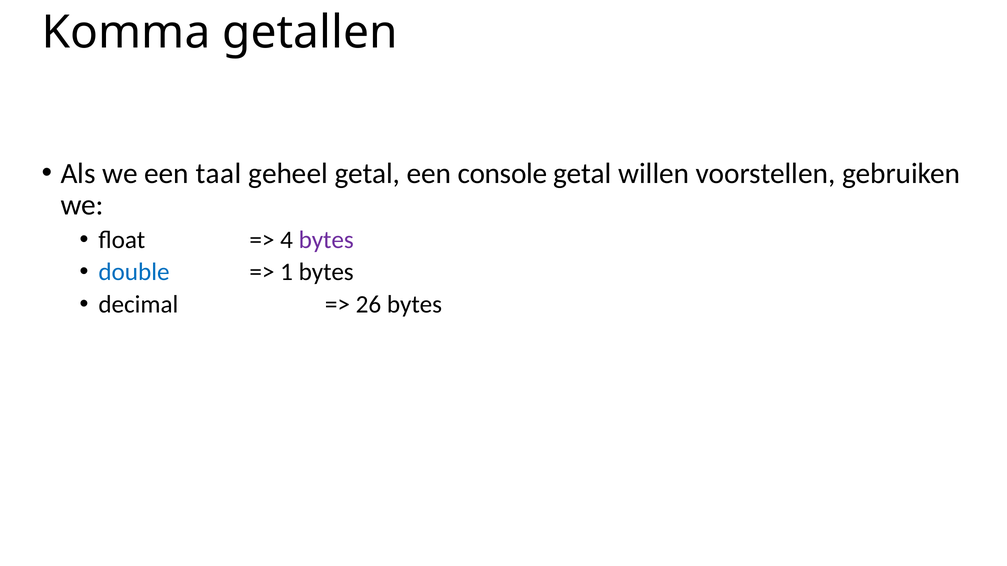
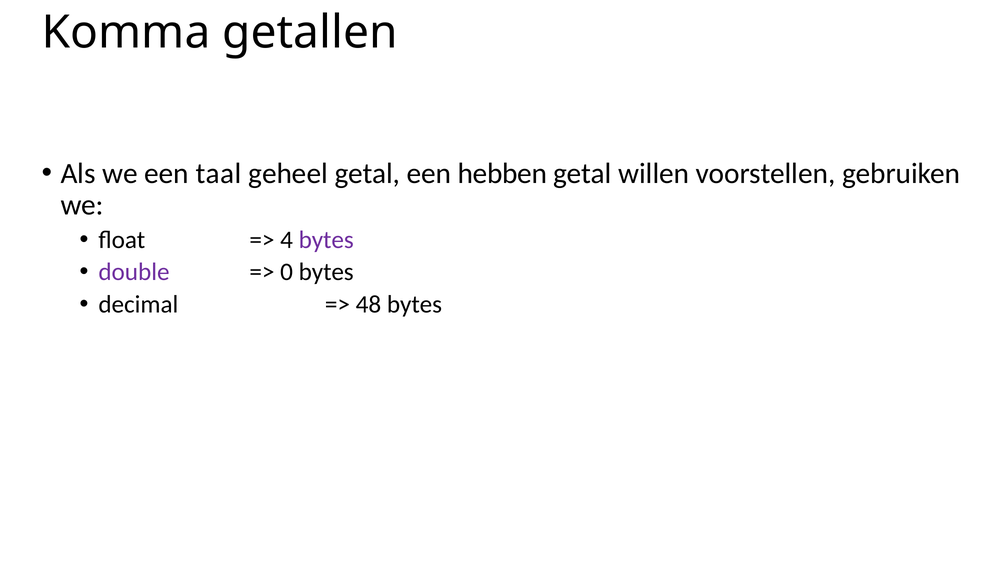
console: console -> hebben
double colour: blue -> purple
1: 1 -> 0
26: 26 -> 48
